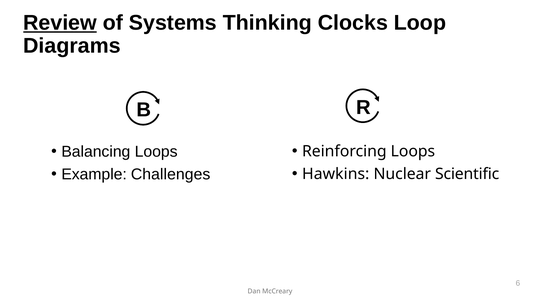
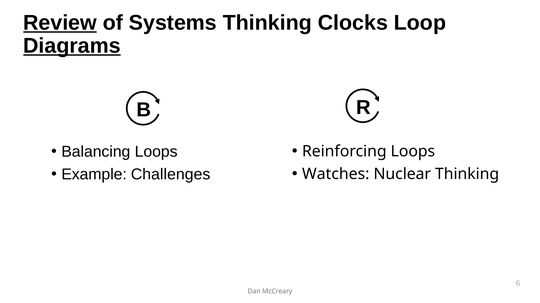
Diagrams underline: none -> present
Hawkins: Hawkins -> Watches
Nuclear Scientific: Scientific -> Thinking
